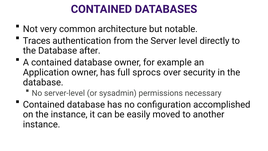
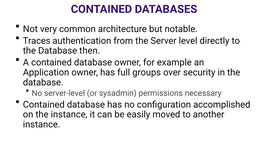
after: after -> then
sprocs: sprocs -> groups
